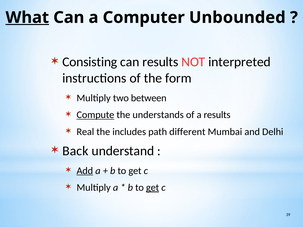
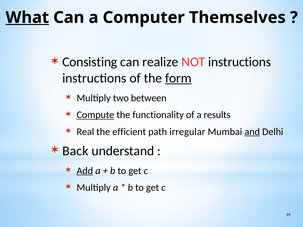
Unbounded: Unbounded -> Themselves
can results: results -> realize
NOT interpreted: interpreted -> instructions
form underline: none -> present
understands: understands -> functionality
includes: includes -> efficient
different: different -> irregular
and underline: none -> present
get at (153, 188) underline: present -> none
